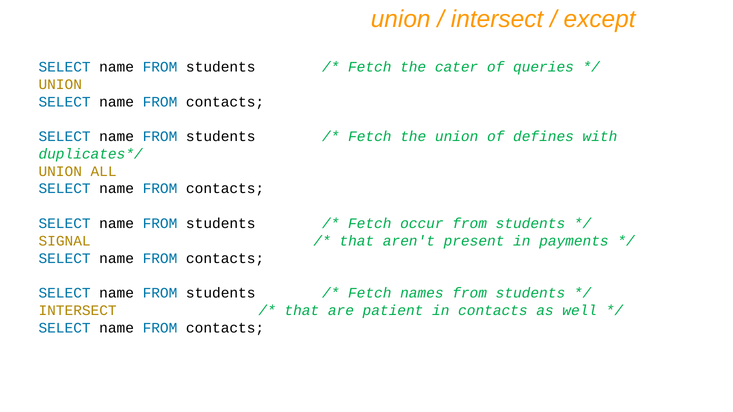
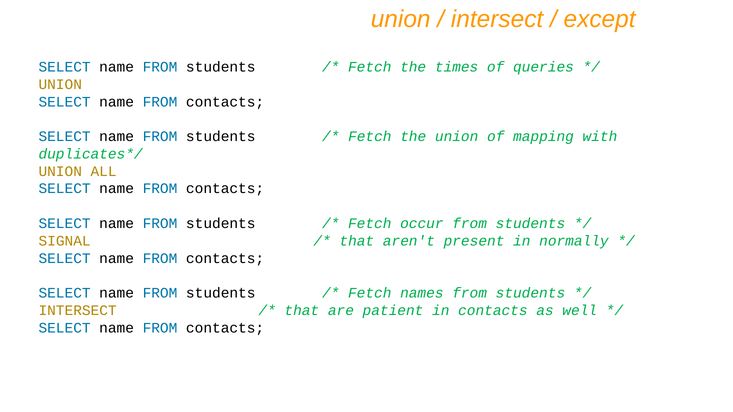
cater: cater -> times
defines: defines -> mapping
payments: payments -> normally
